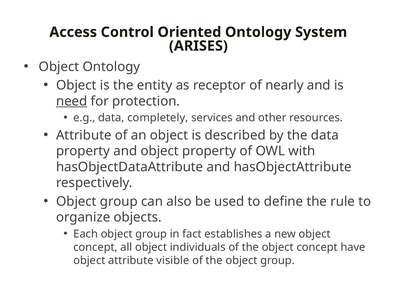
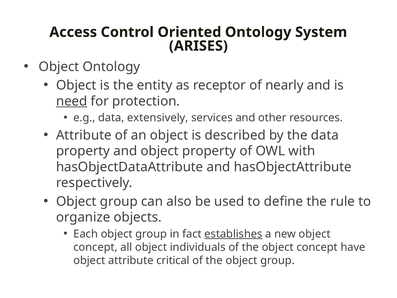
completely: completely -> extensively
establishes underline: none -> present
visible: visible -> critical
